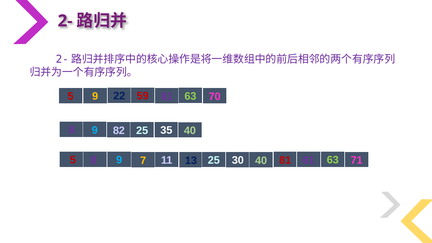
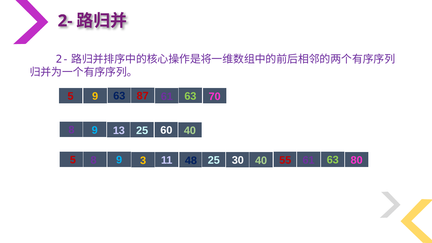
5 22: 22 -> 63
59: 59 -> 87
82: 82 -> 13
35: 35 -> 60
7: 7 -> 3
13: 13 -> 48
81: 81 -> 55
71: 71 -> 80
